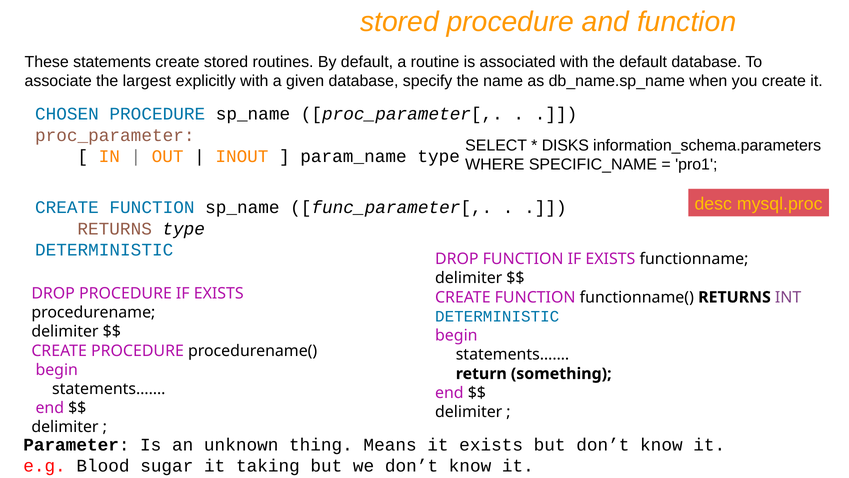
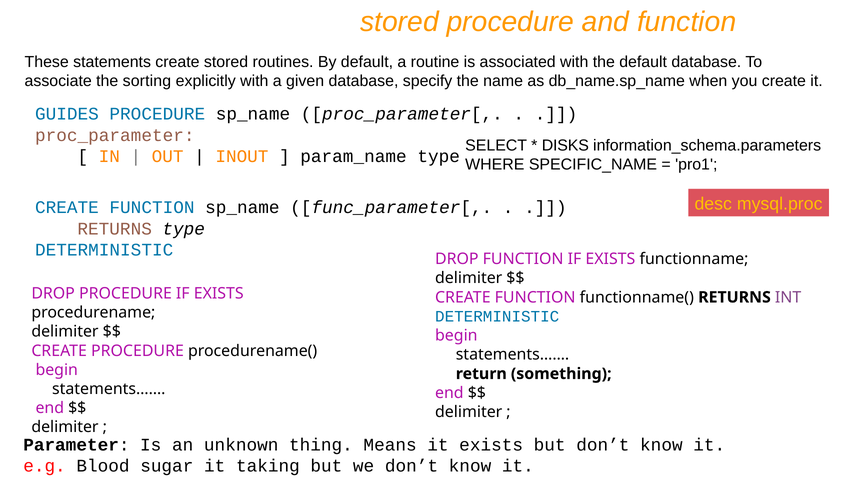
largest: largest -> sorting
CHOSEN: CHOSEN -> GUIDES
